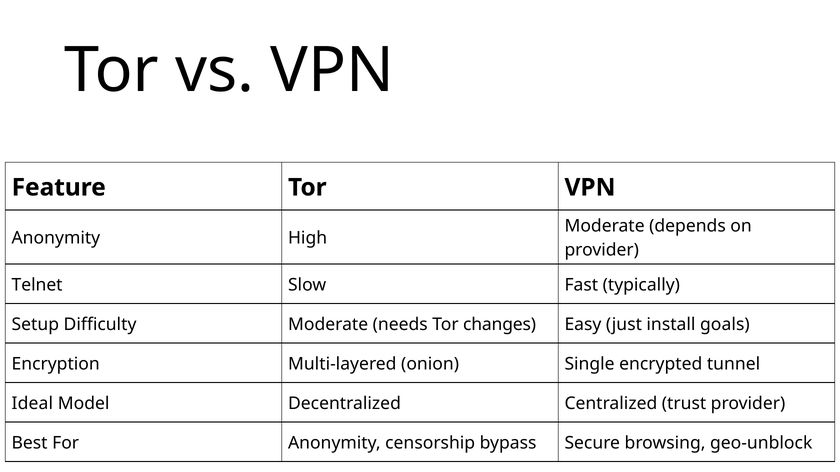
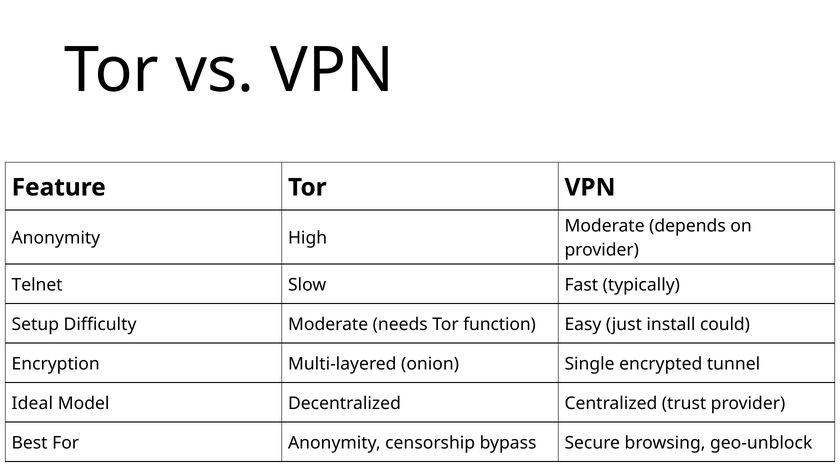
changes: changes -> function
goals: goals -> could
